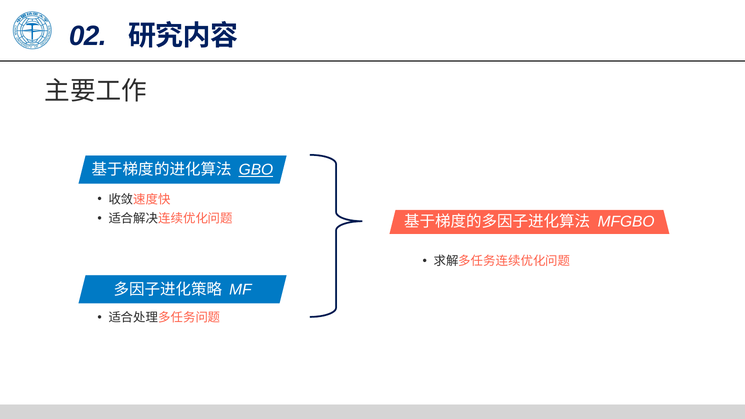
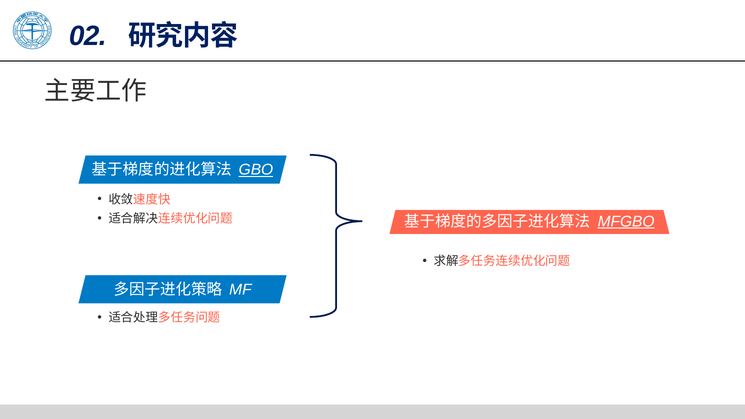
MFGBO underline: none -> present
